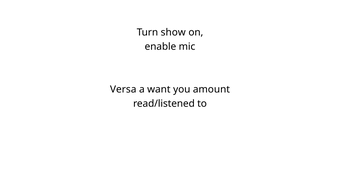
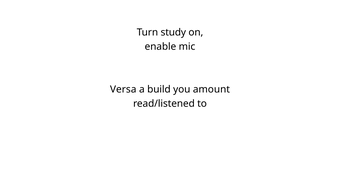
show: show -> study
want: want -> build
